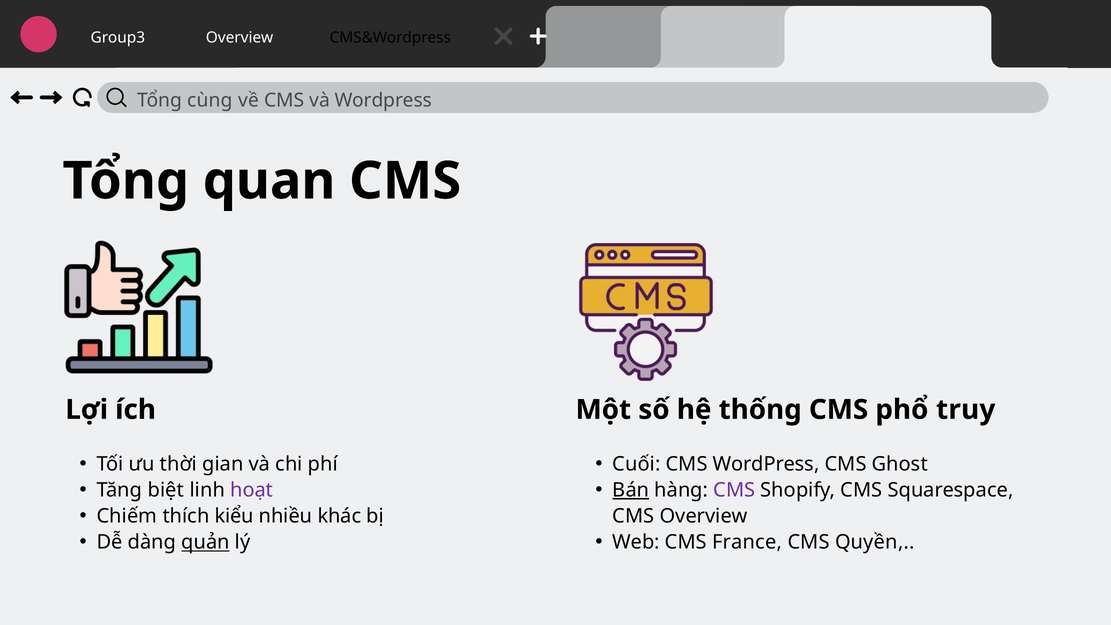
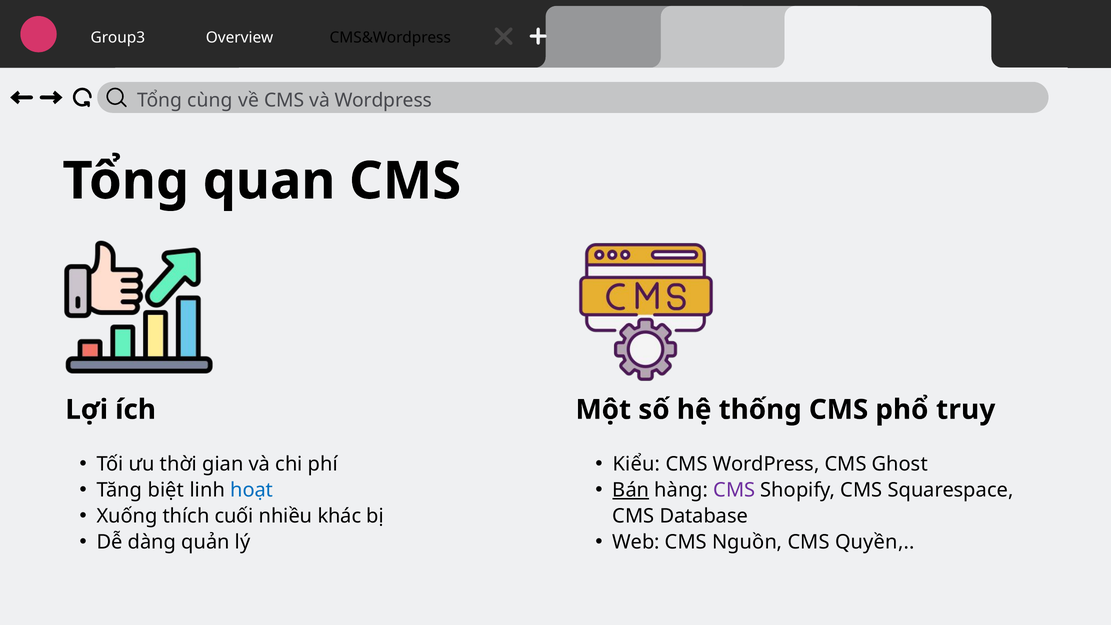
Cuối: Cuối -> Kiểu
hoạt colour: purple -> blue
Chiếm: Chiếm -> Xuống
kiểu: kiểu -> cuối
CMS Overview: Overview -> Database
quản underline: present -> none
France: France -> Nguồn
